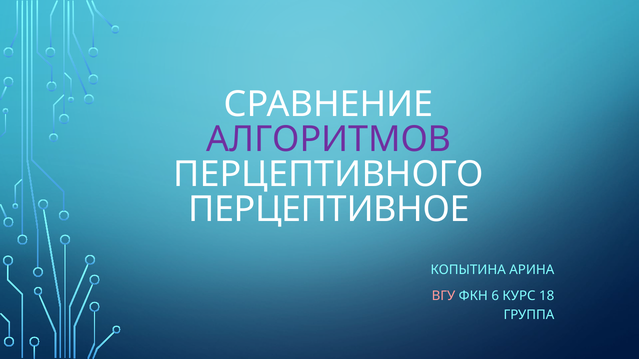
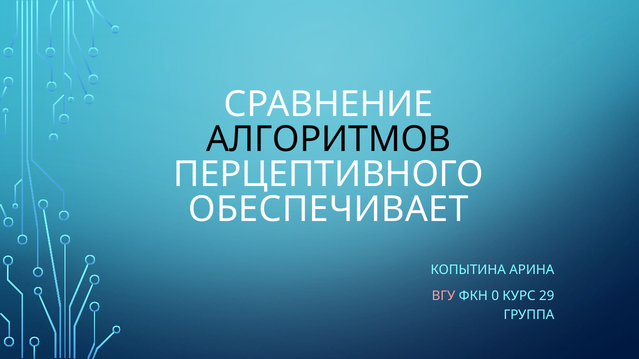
АЛГОРИТМОВ colour: purple -> black
ПЕРЦЕПТИВНОЕ: ПЕРЦЕПТИВНОЕ -> ОБЕСПЕЧИВАЕТ
6: 6 -> 0
18: 18 -> 29
